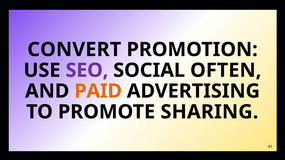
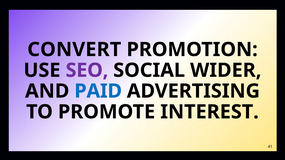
OFTEN: OFTEN -> WIDER
PAID colour: orange -> blue
SHARING: SHARING -> INTEREST
